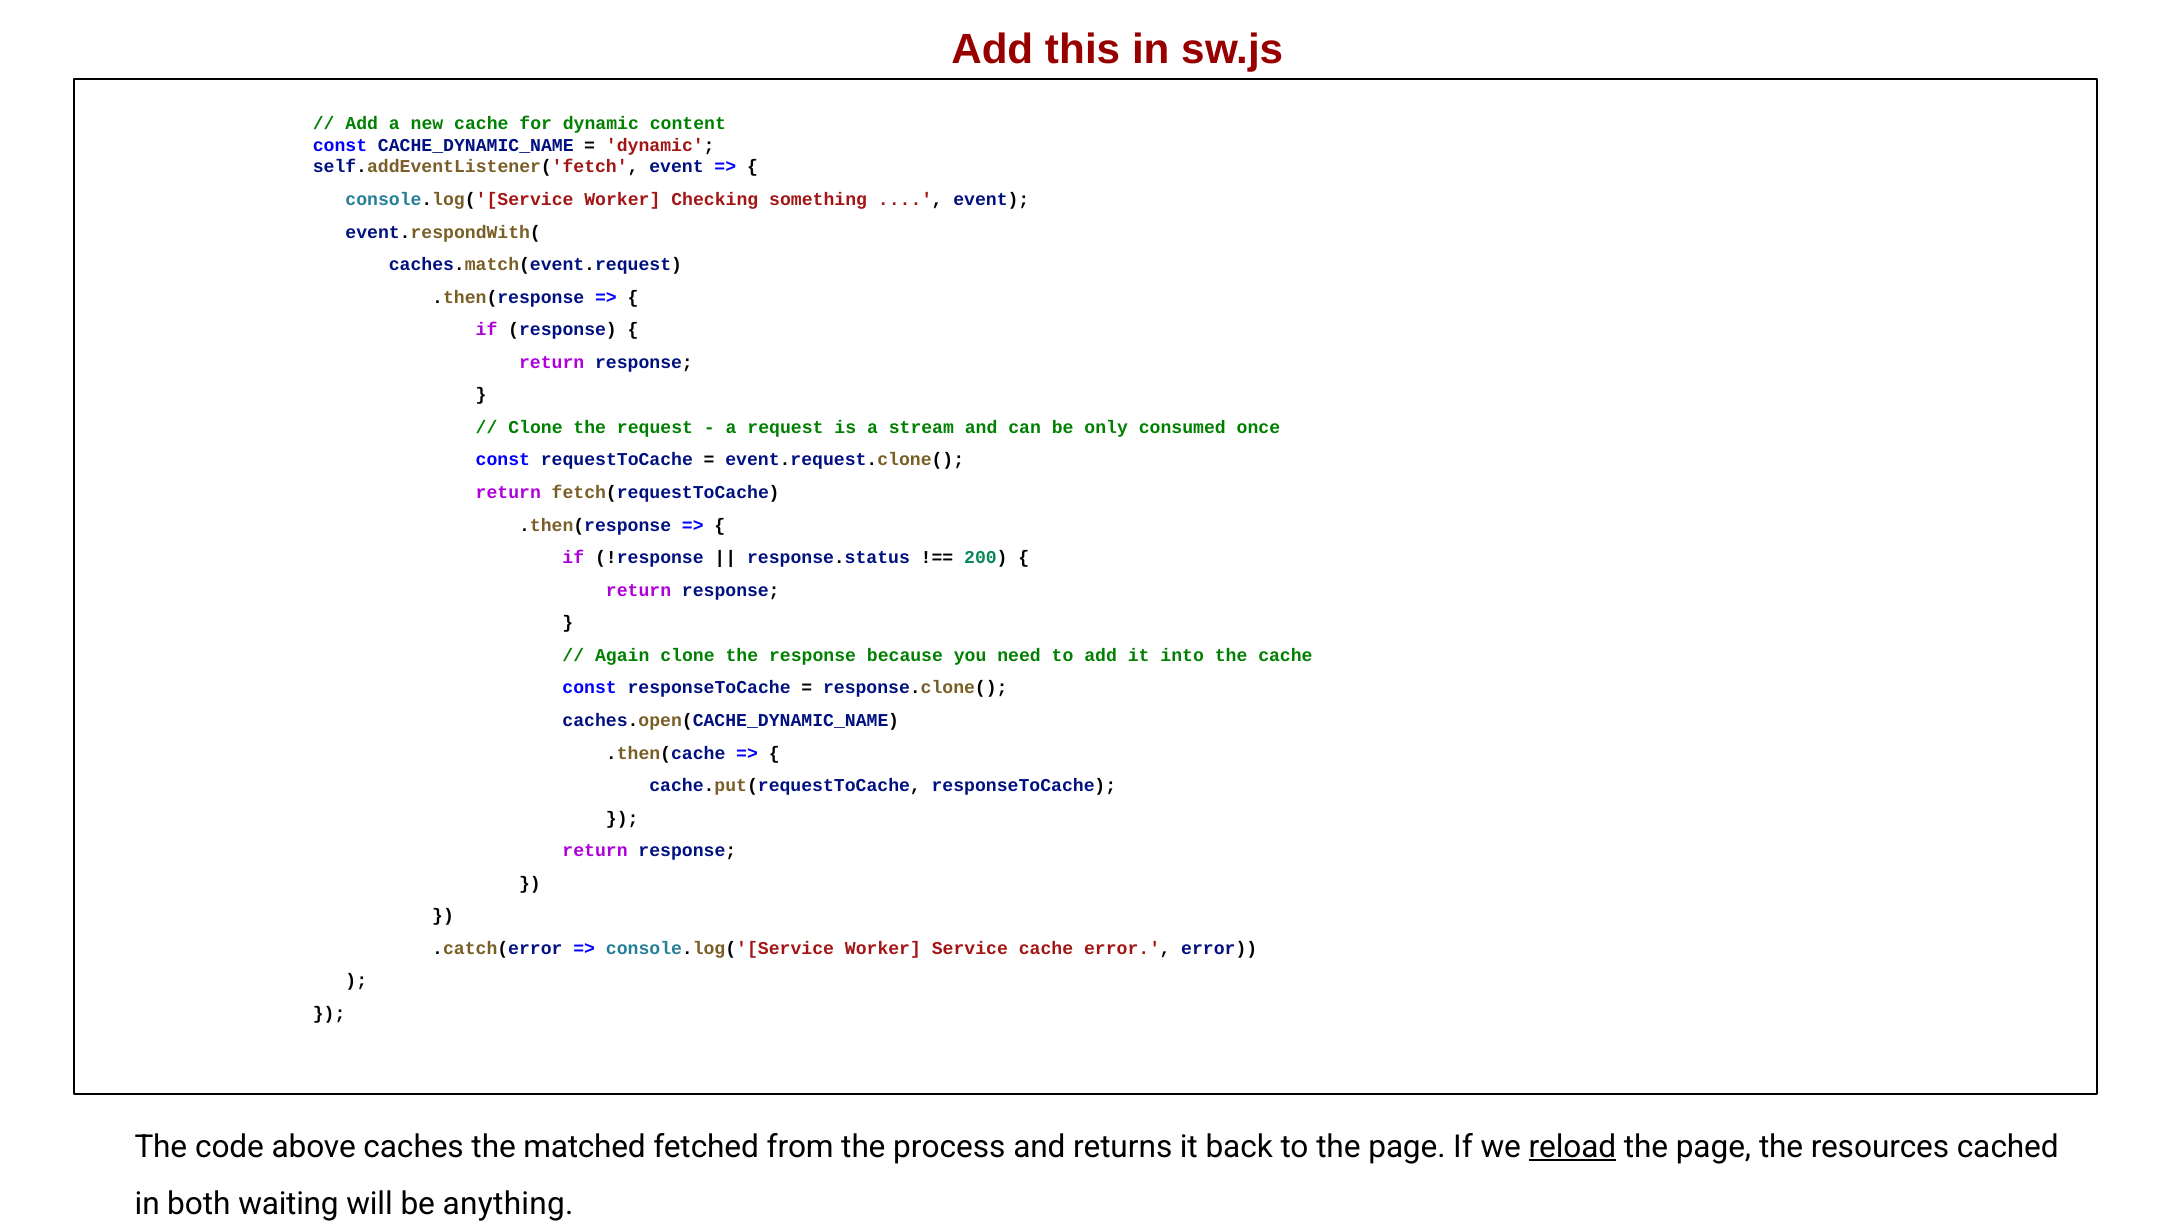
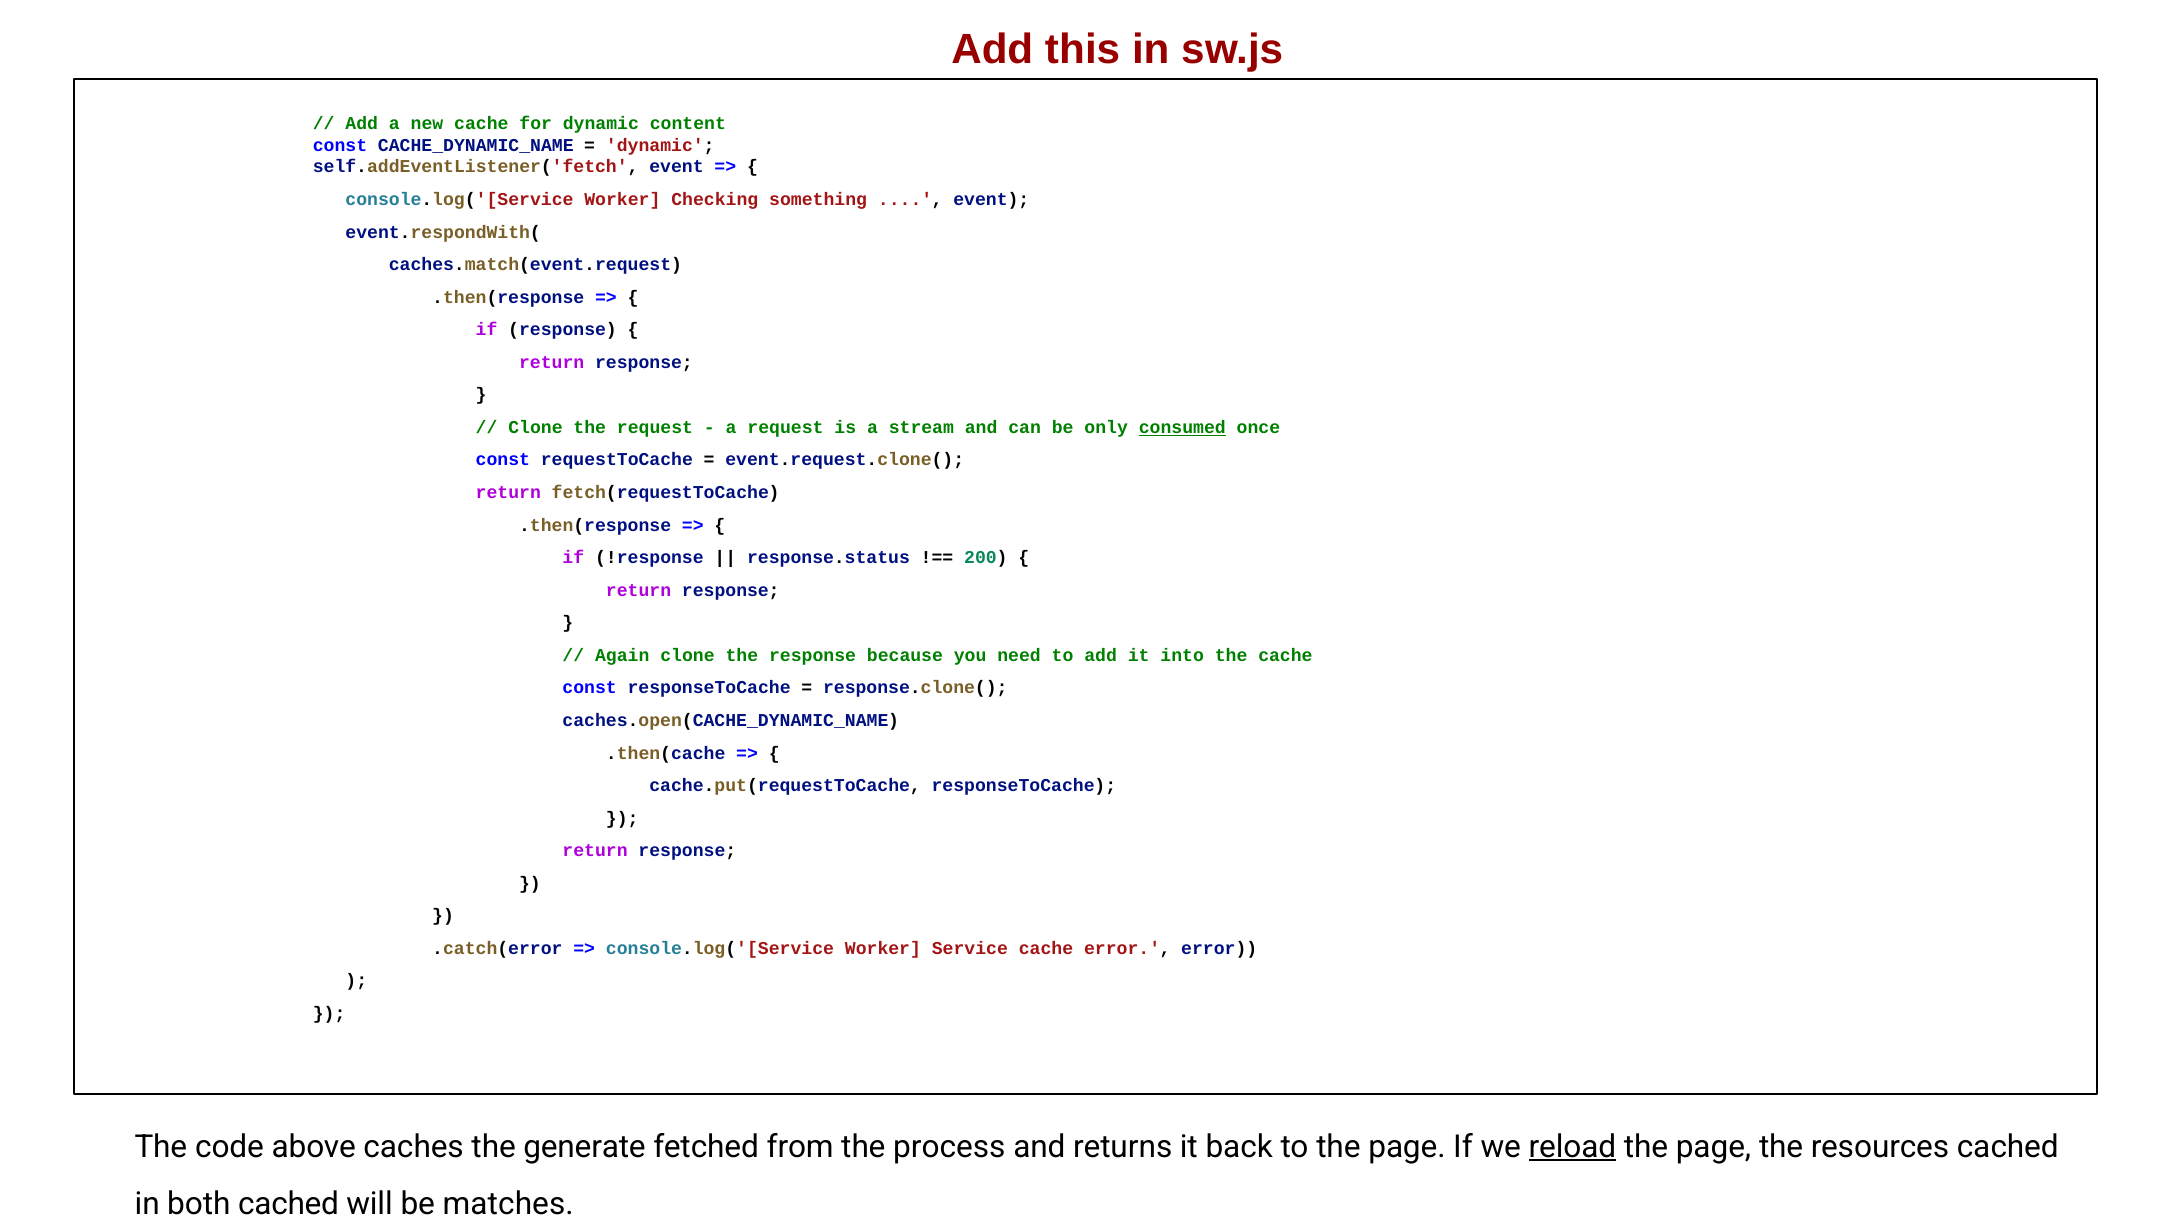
consumed underline: none -> present
matched: matched -> generate
both waiting: waiting -> cached
anything: anything -> matches
